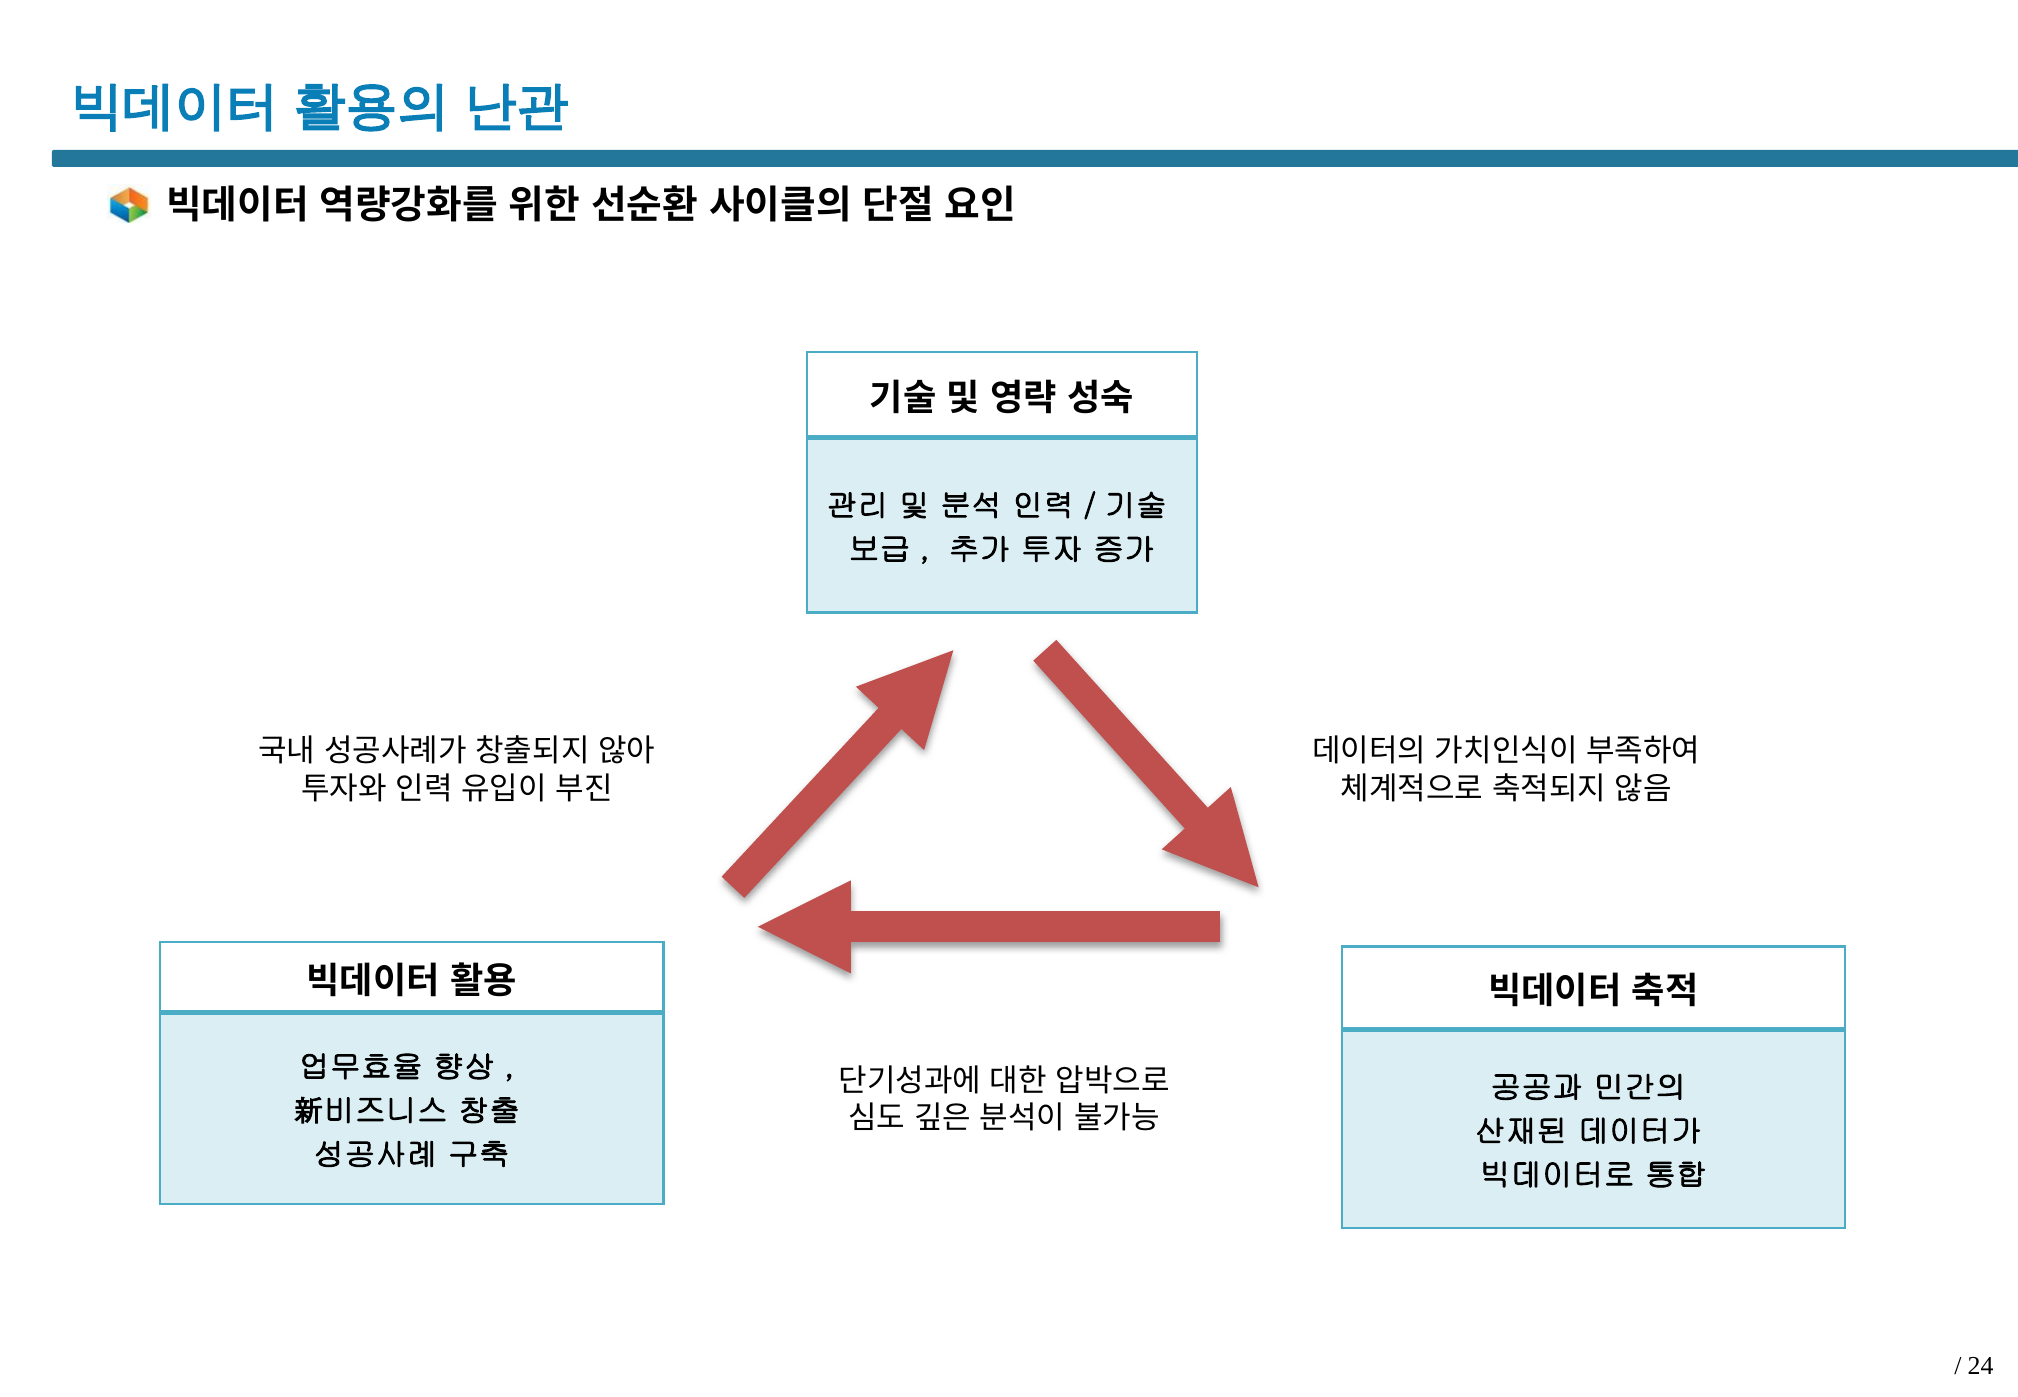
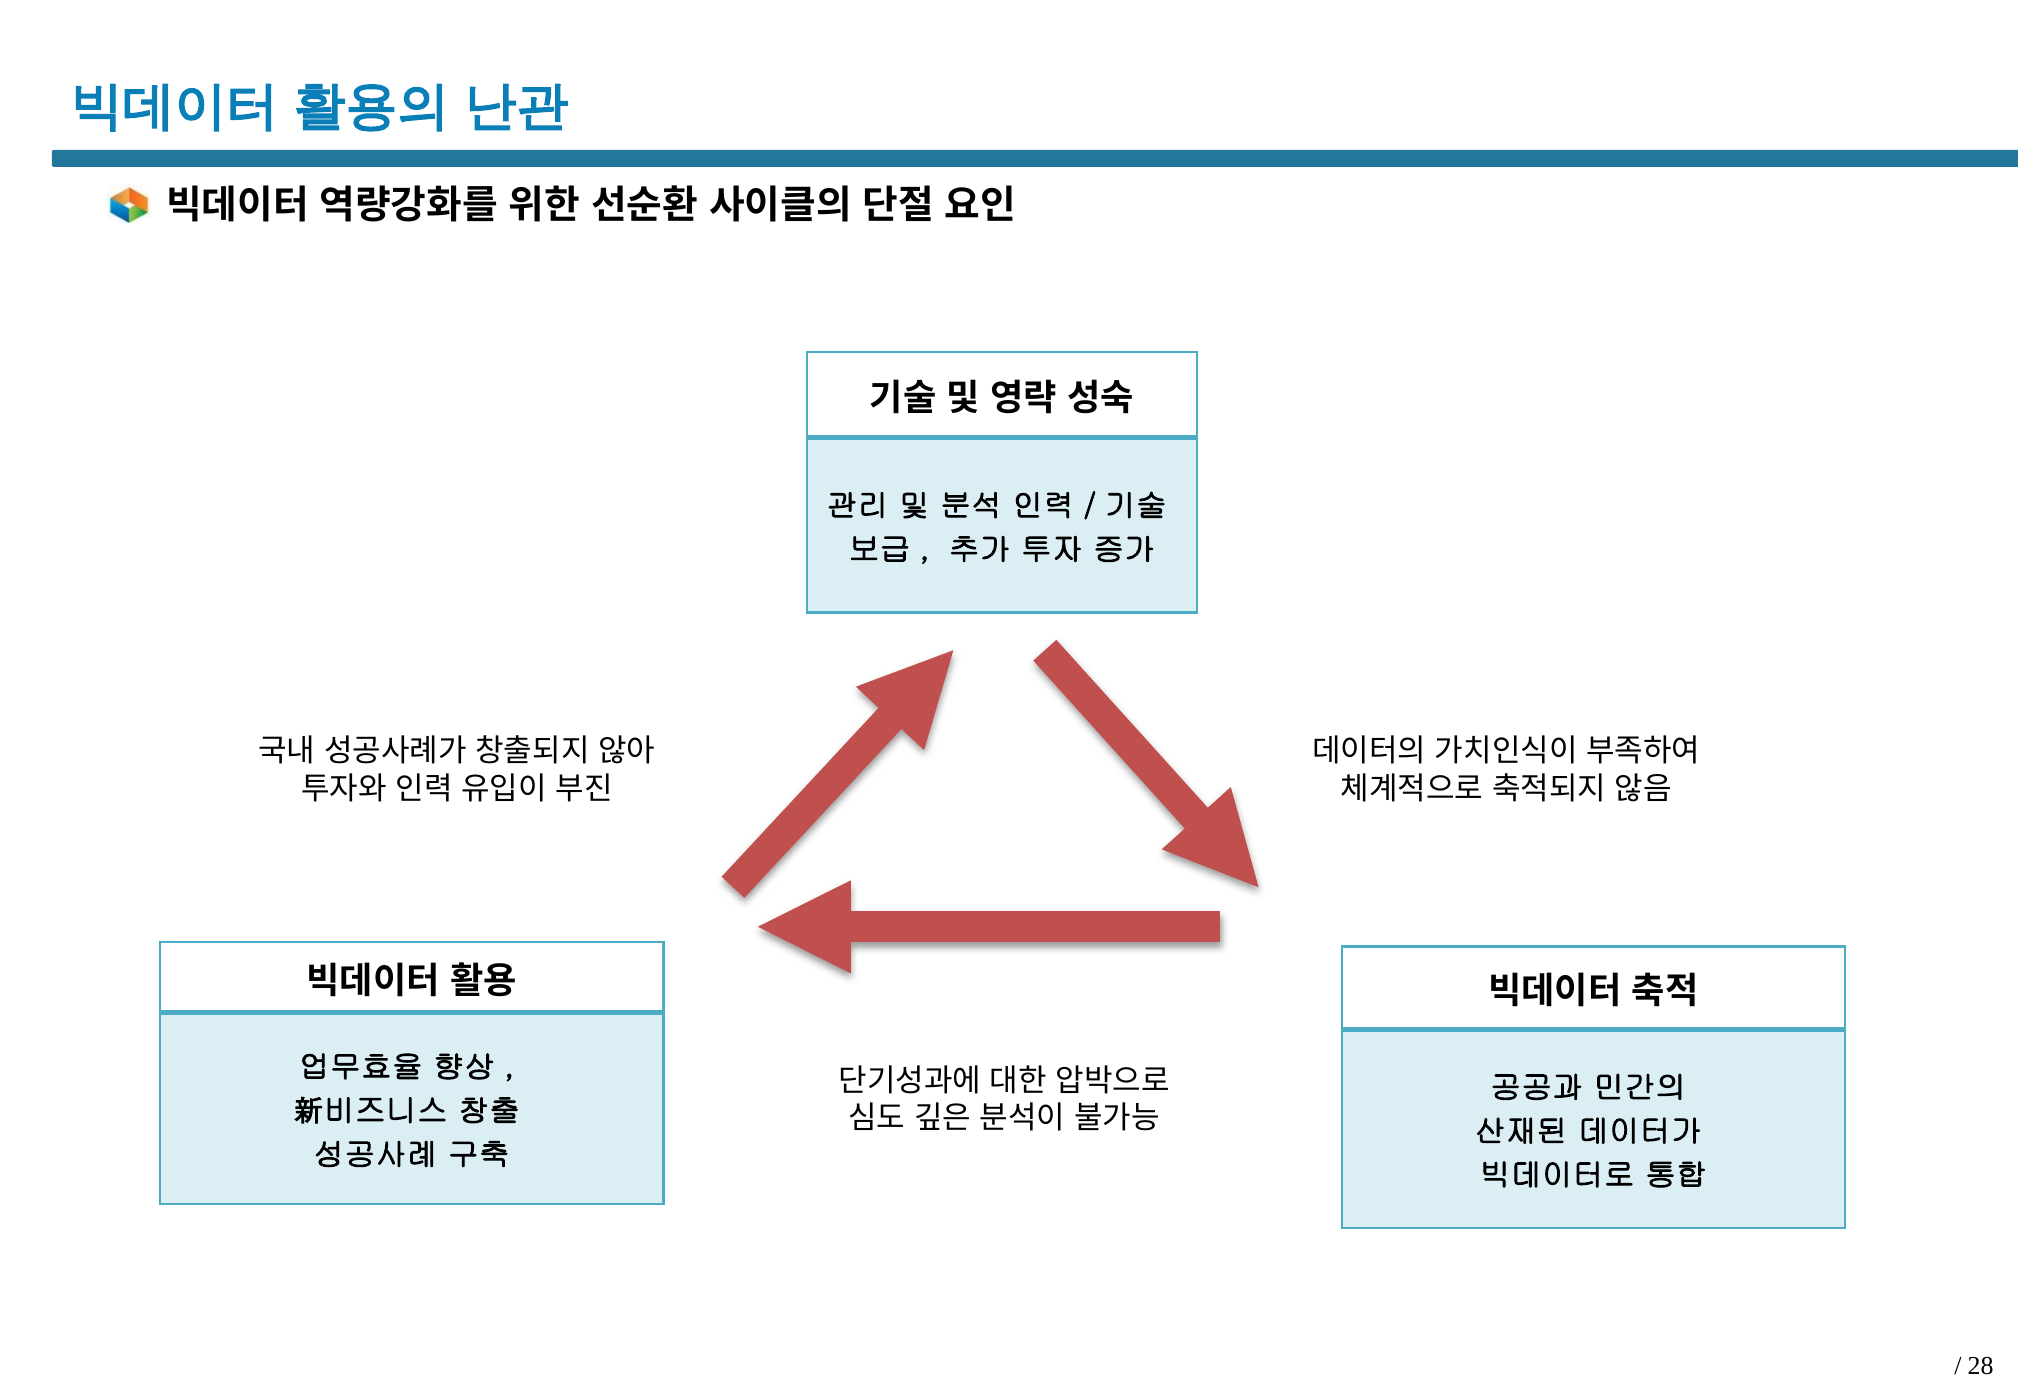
24: 24 -> 28
